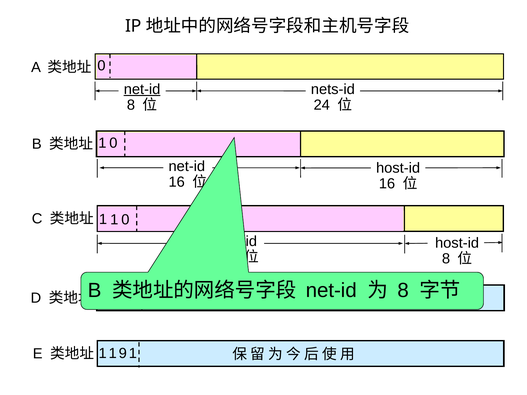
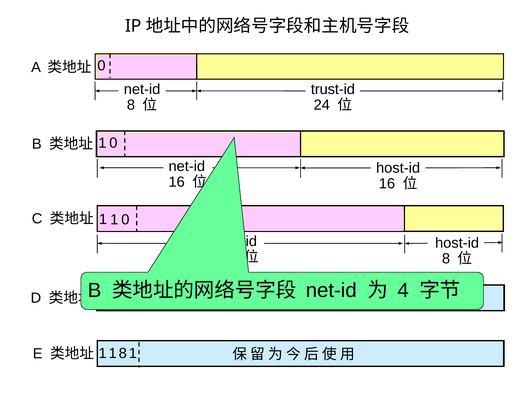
net-id at (142, 89) underline: present -> none
nets-id: nets-id -> trust-id
8 at (403, 291): 8 -> 4
1 9: 9 -> 8
